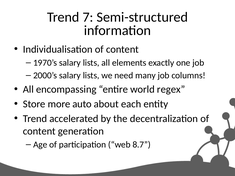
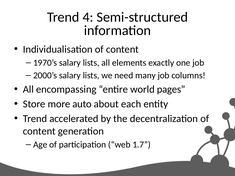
7: 7 -> 4
regex: regex -> pages
8.7: 8.7 -> 1.7
